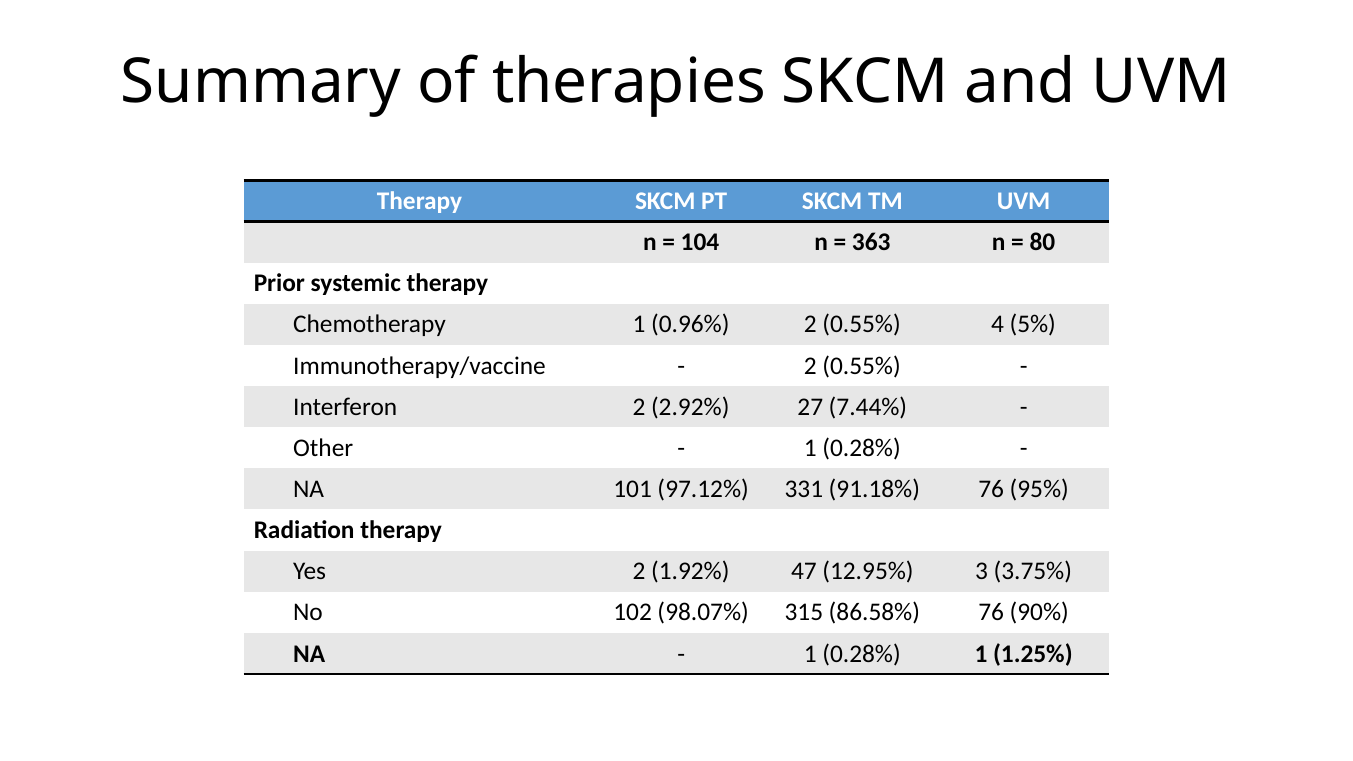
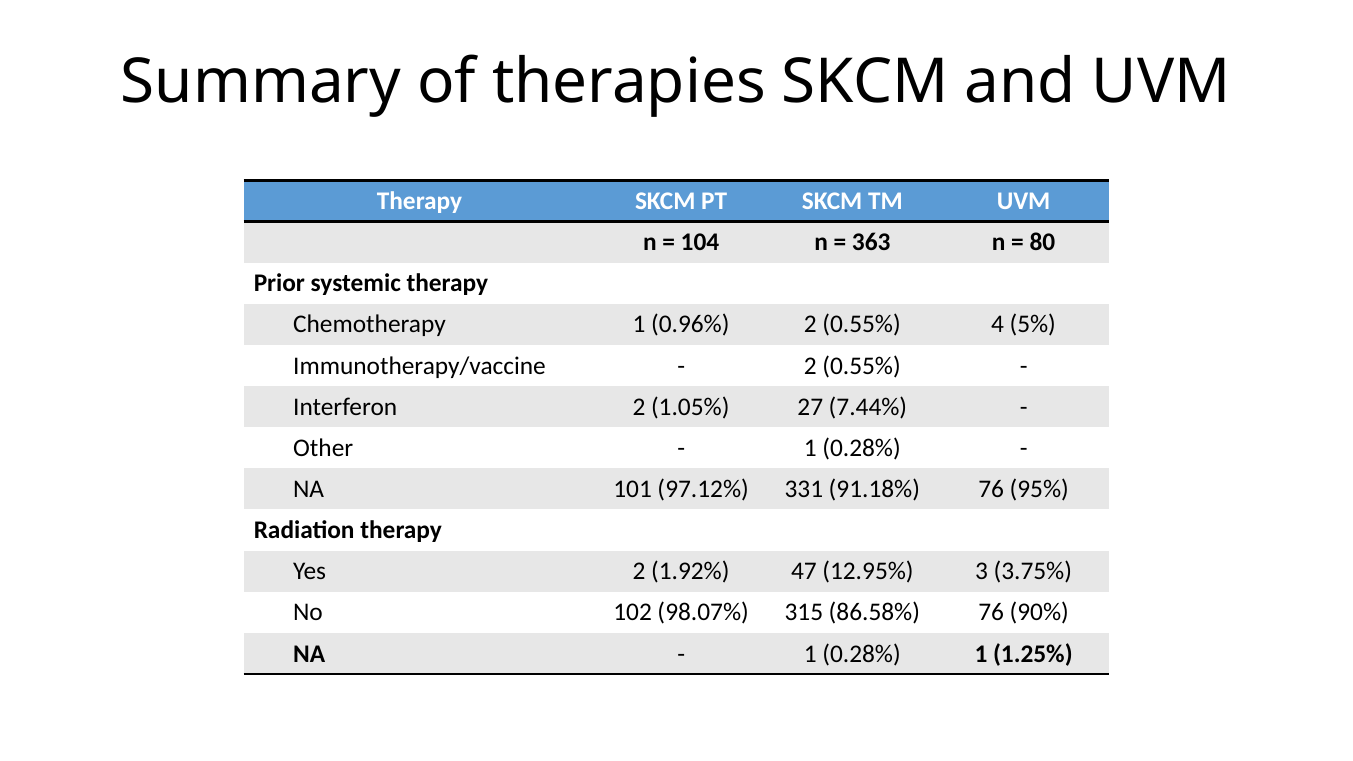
2.92%: 2.92% -> 1.05%
